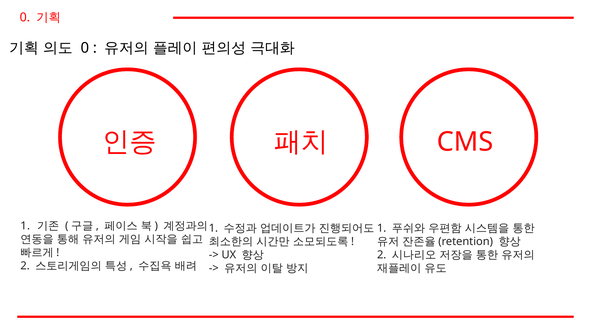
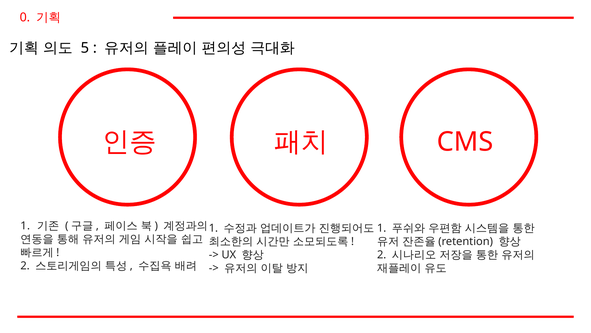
0 at (85, 48): 0 -> 5
